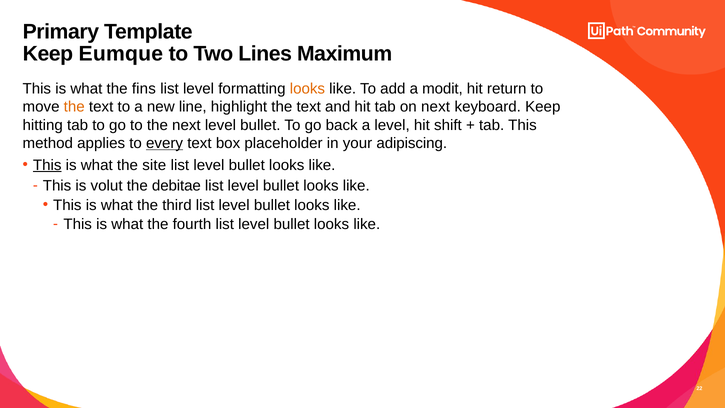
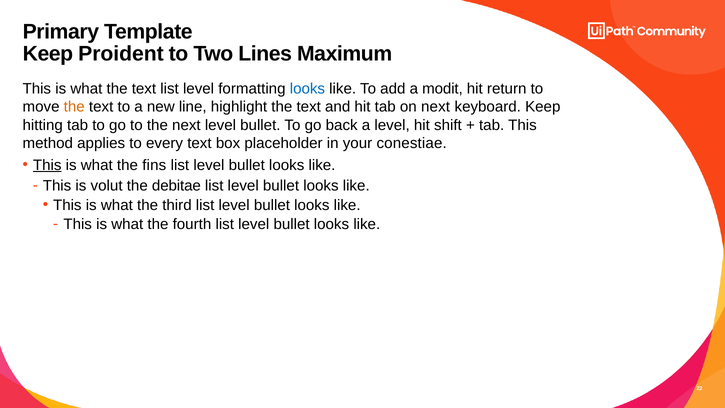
Eumque: Eumque -> Proident
what the fins: fins -> text
looks at (307, 89) colour: orange -> blue
every underline: present -> none
adipiscing: adipiscing -> conestiae
site: site -> fins
